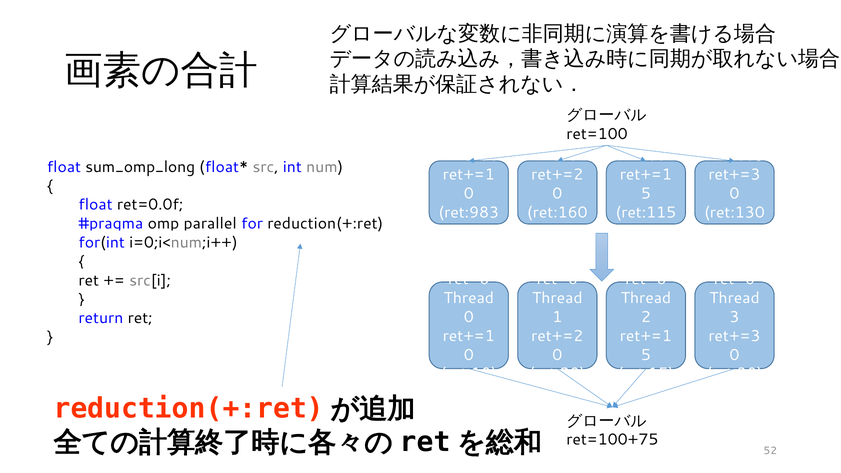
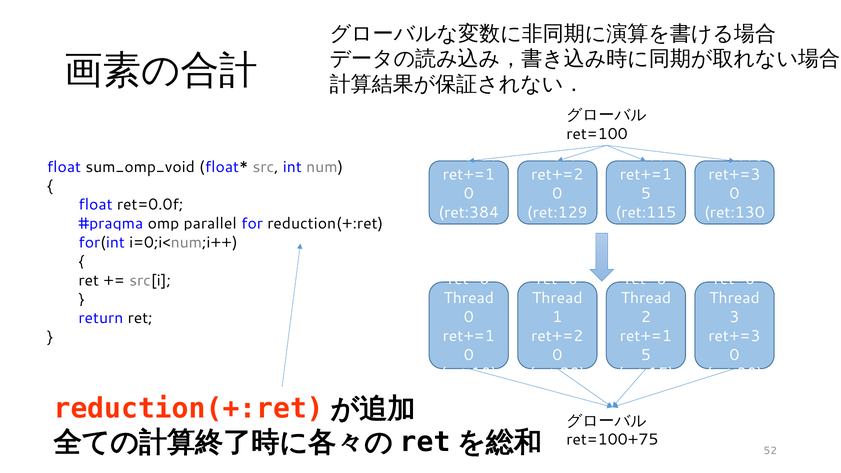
sum_omp_long: sum_omp_long -> sum_omp_void
ret:983: ret:983 -> ret:384
ret:160: ret:160 -> ret:129
